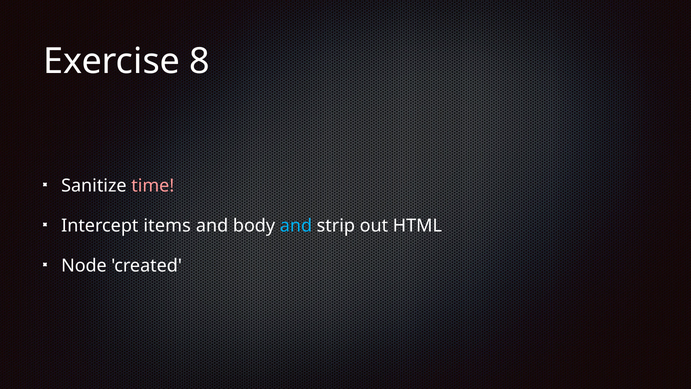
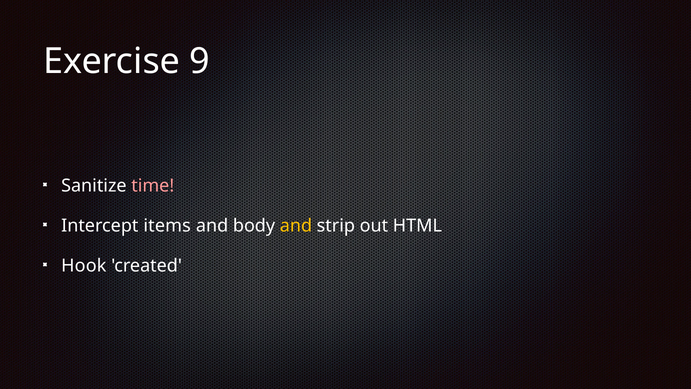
8: 8 -> 9
and at (296, 226) colour: light blue -> yellow
Node: Node -> Hook
